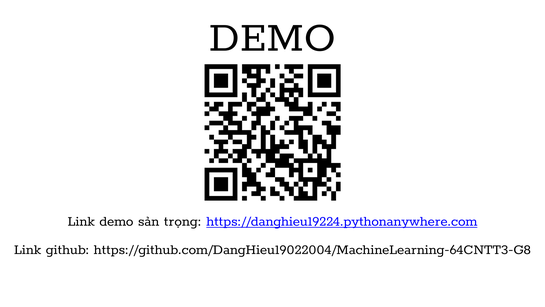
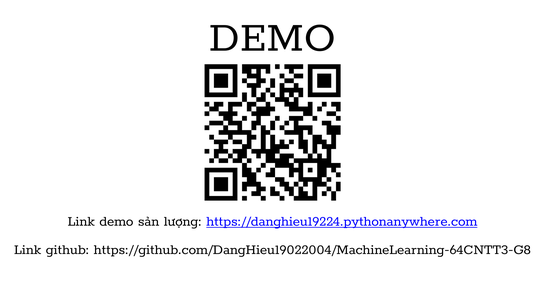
trọng: trọng -> lượng
